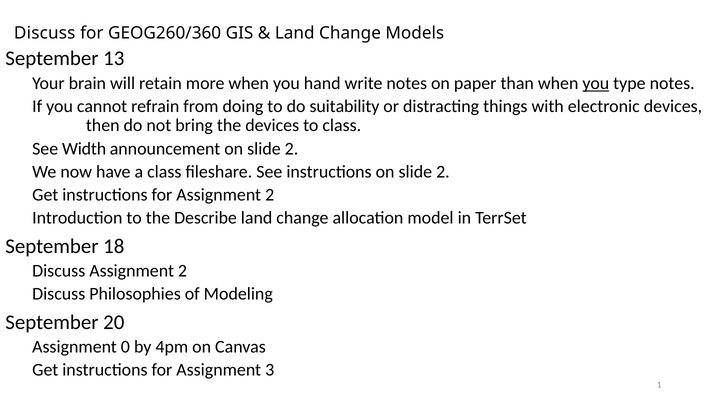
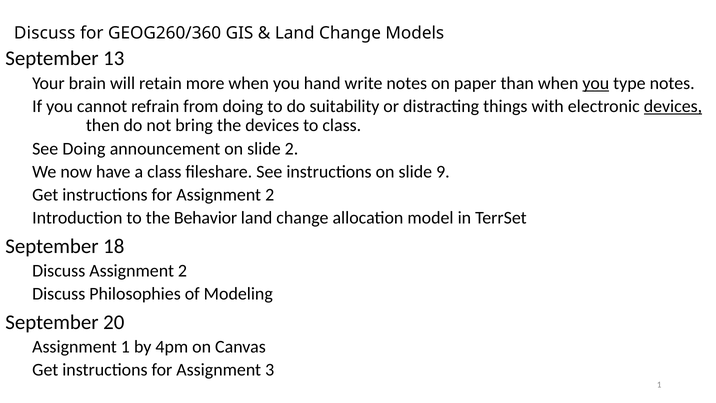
devices at (673, 106) underline: none -> present
See Width: Width -> Doing
instructions on slide 2: 2 -> 9
Describe: Describe -> Behavior
Assignment 0: 0 -> 1
